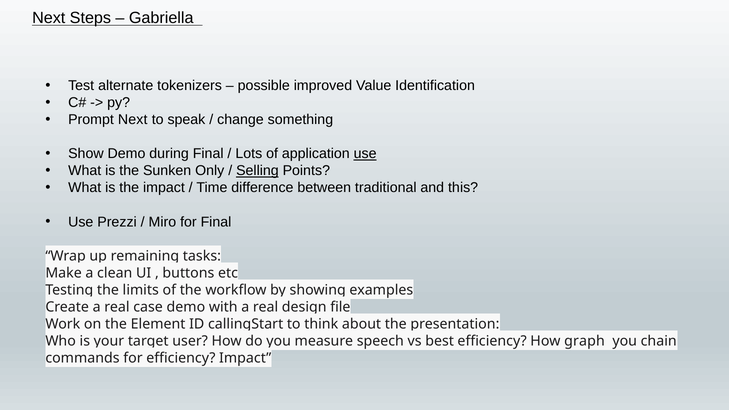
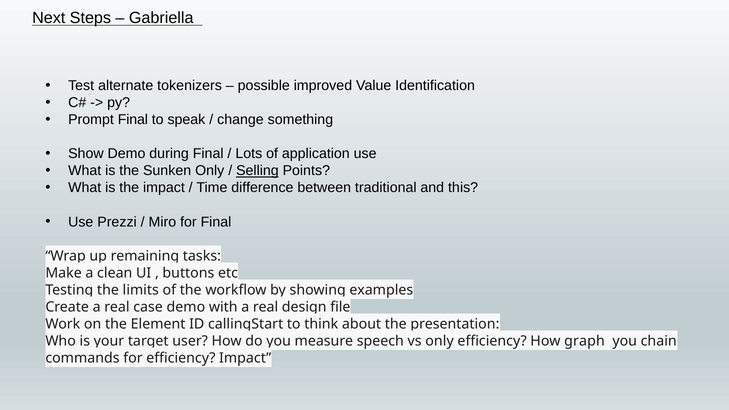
Prompt Next: Next -> Final
use at (365, 154) underline: present -> none
vs best: best -> only
